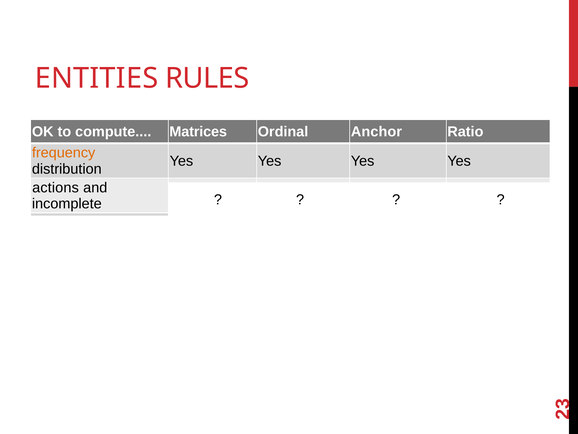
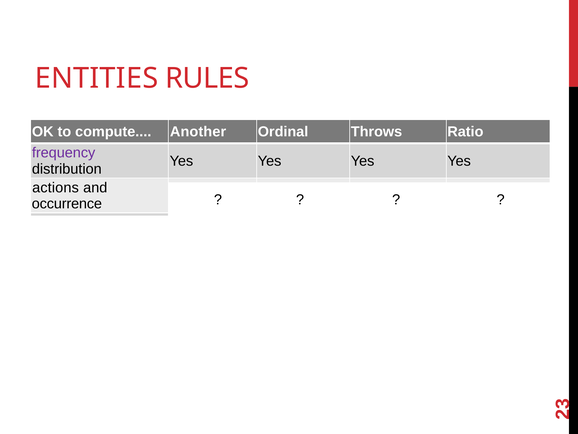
Matrices: Matrices -> Another
Anchor: Anchor -> Throws
frequency colour: orange -> purple
incomplete: incomplete -> occurrence
